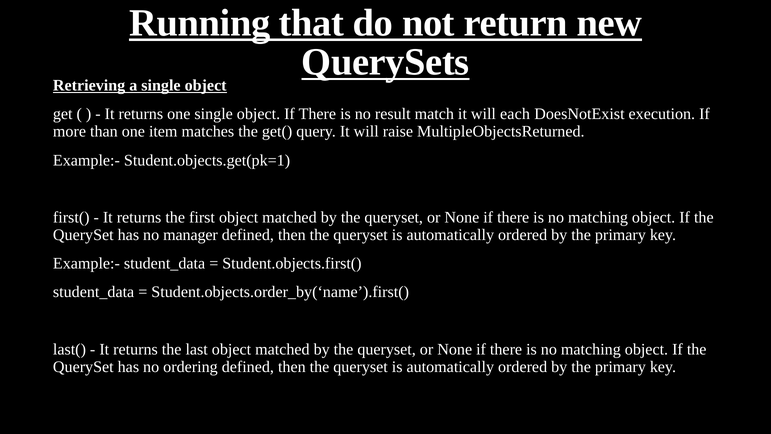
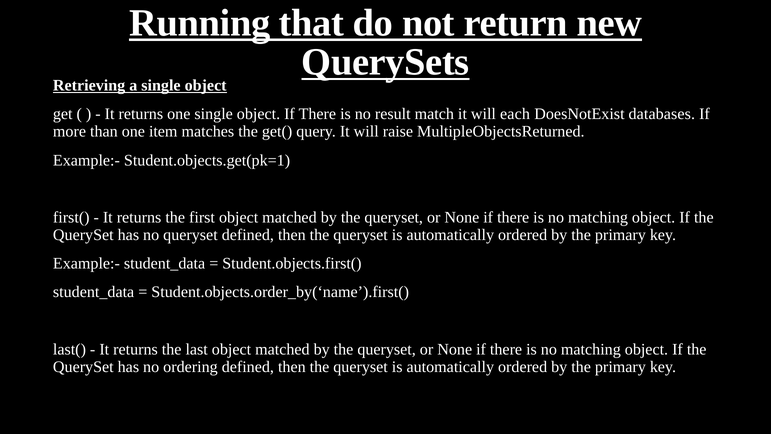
execution: execution -> databases
no manager: manager -> queryset
